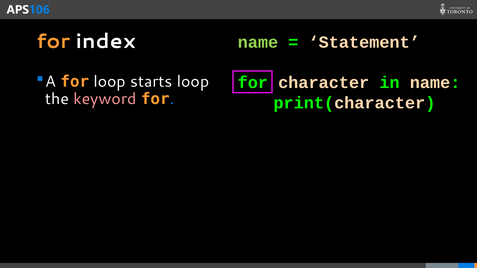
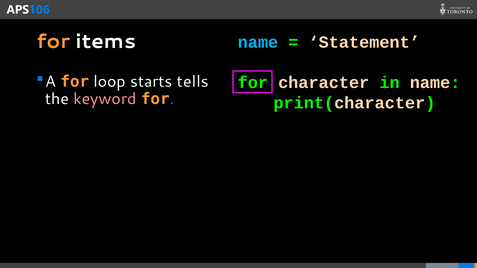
index: index -> items
name at (258, 42) colour: light green -> light blue
starts loop: loop -> tells
